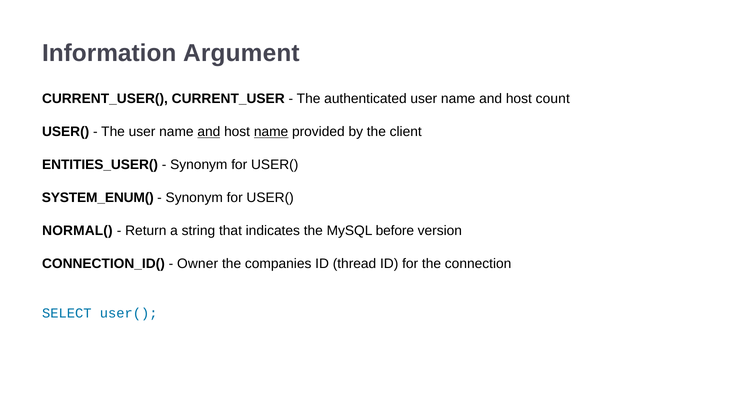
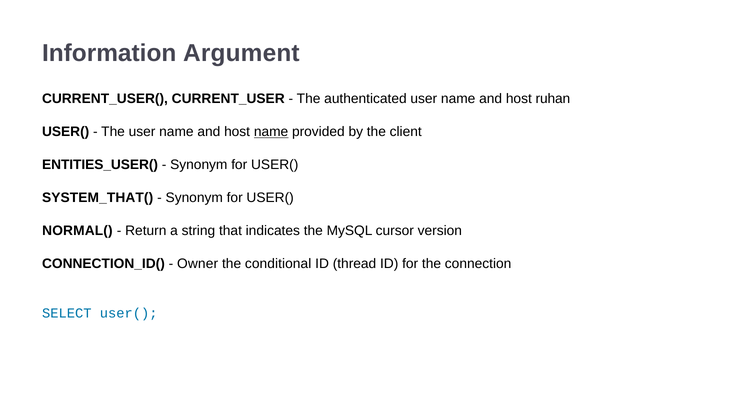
count: count -> ruhan
and at (209, 132) underline: present -> none
SYSTEM_ENUM(: SYSTEM_ENUM( -> SYSTEM_THAT(
before: before -> cursor
companies: companies -> conditional
